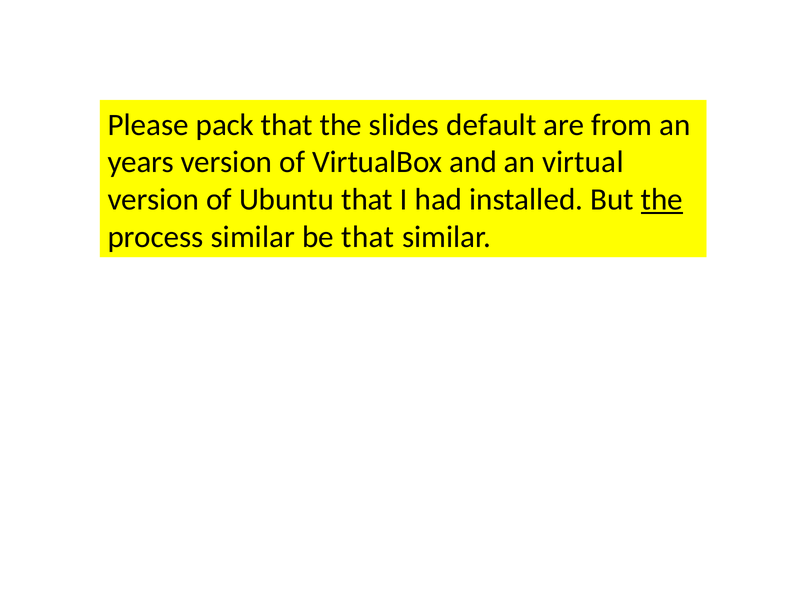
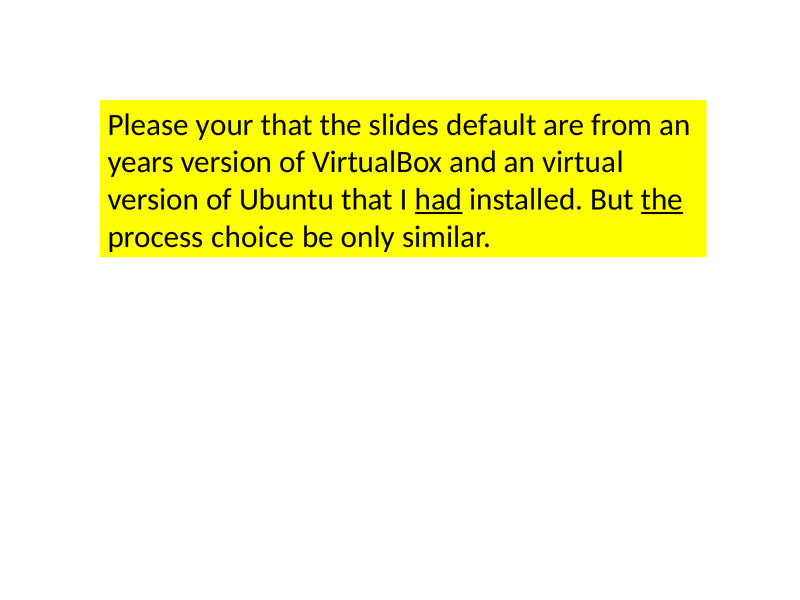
pack: pack -> your
had underline: none -> present
process similar: similar -> choice
be that: that -> only
